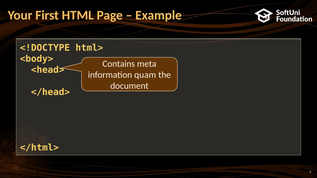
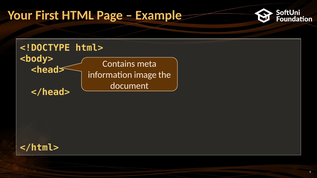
quam: quam -> image
